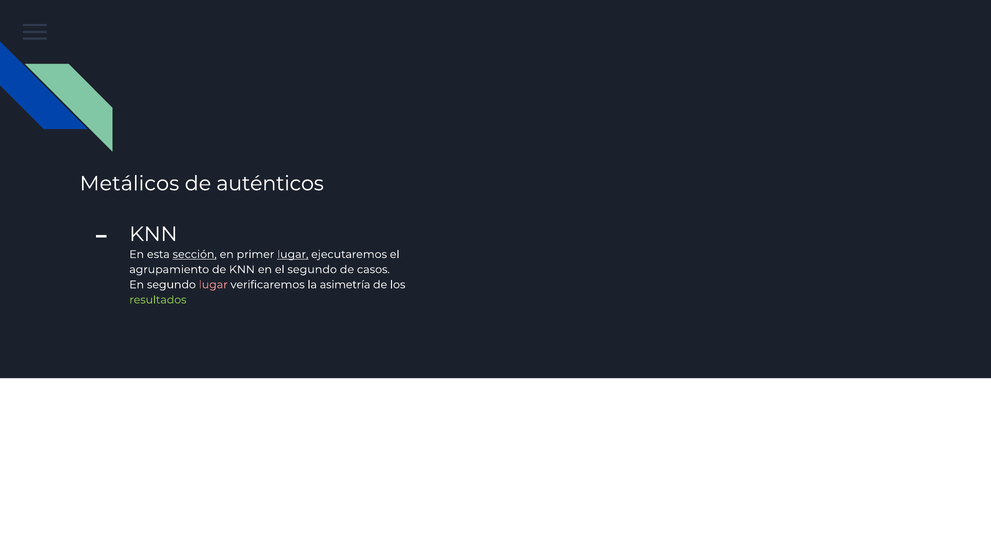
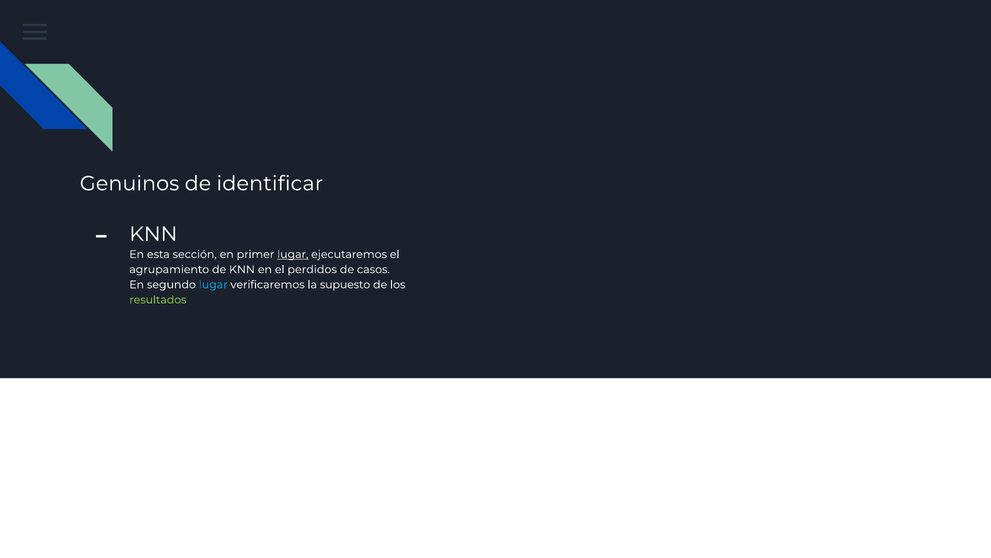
Metálicos: Metálicos -> Genuinos
auténticos: auténticos -> identificar
sección underline: present -> none
el segundo: segundo -> perdidos
lugar at (213, 284) colour: pink -> light blue
asimetría: asimetría -> supuesto
